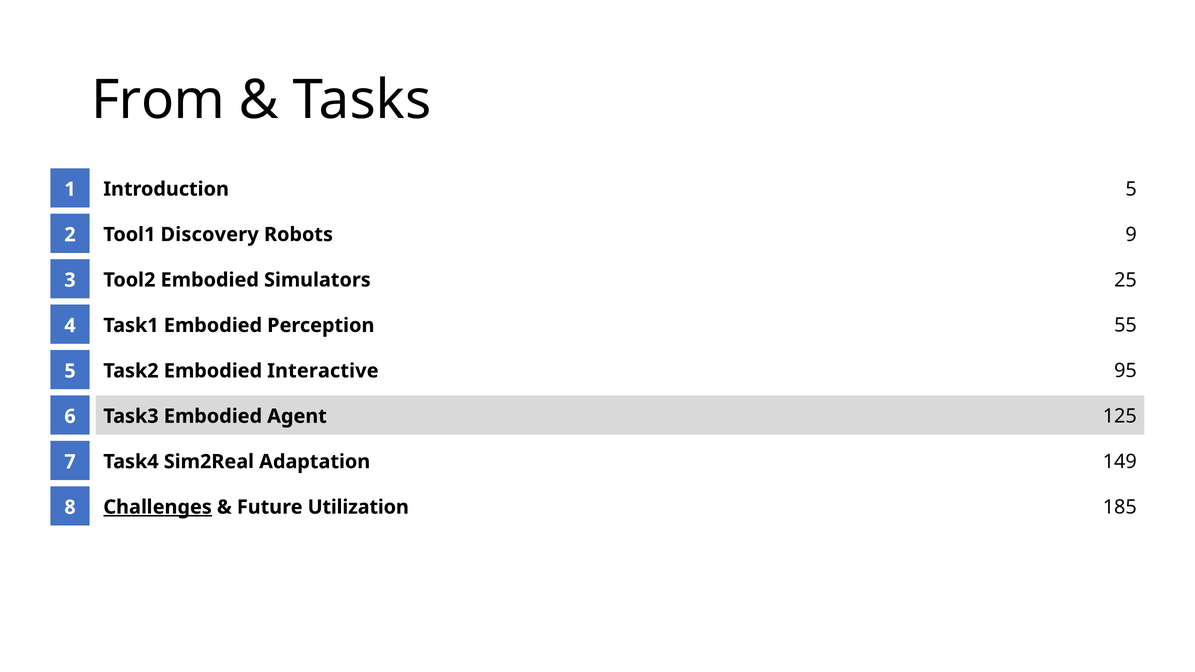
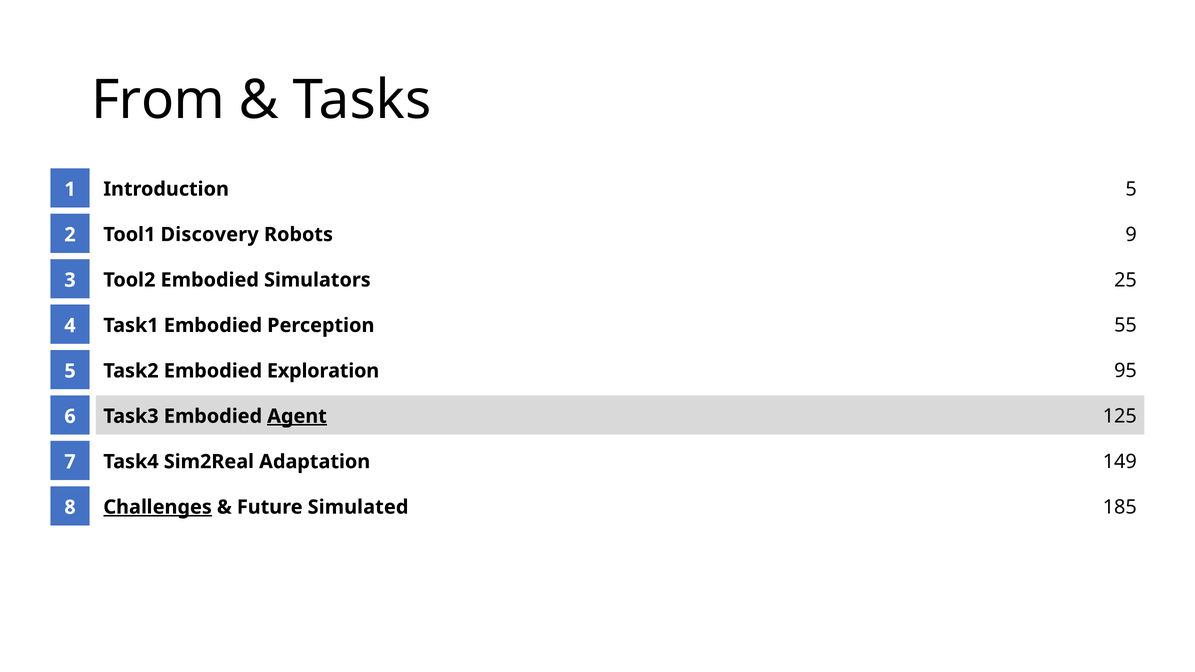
Interactive: Interactive -> Exploration
Agent underline: none -> present
Utilization: Utilization -> Simulated
